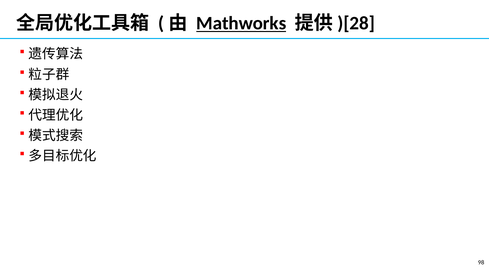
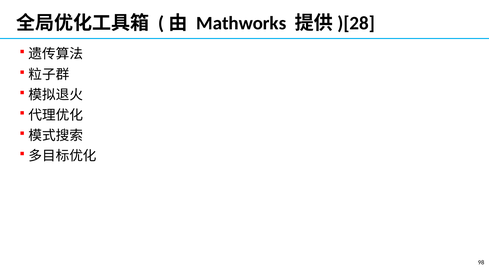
Mathworks underline: present -> none
